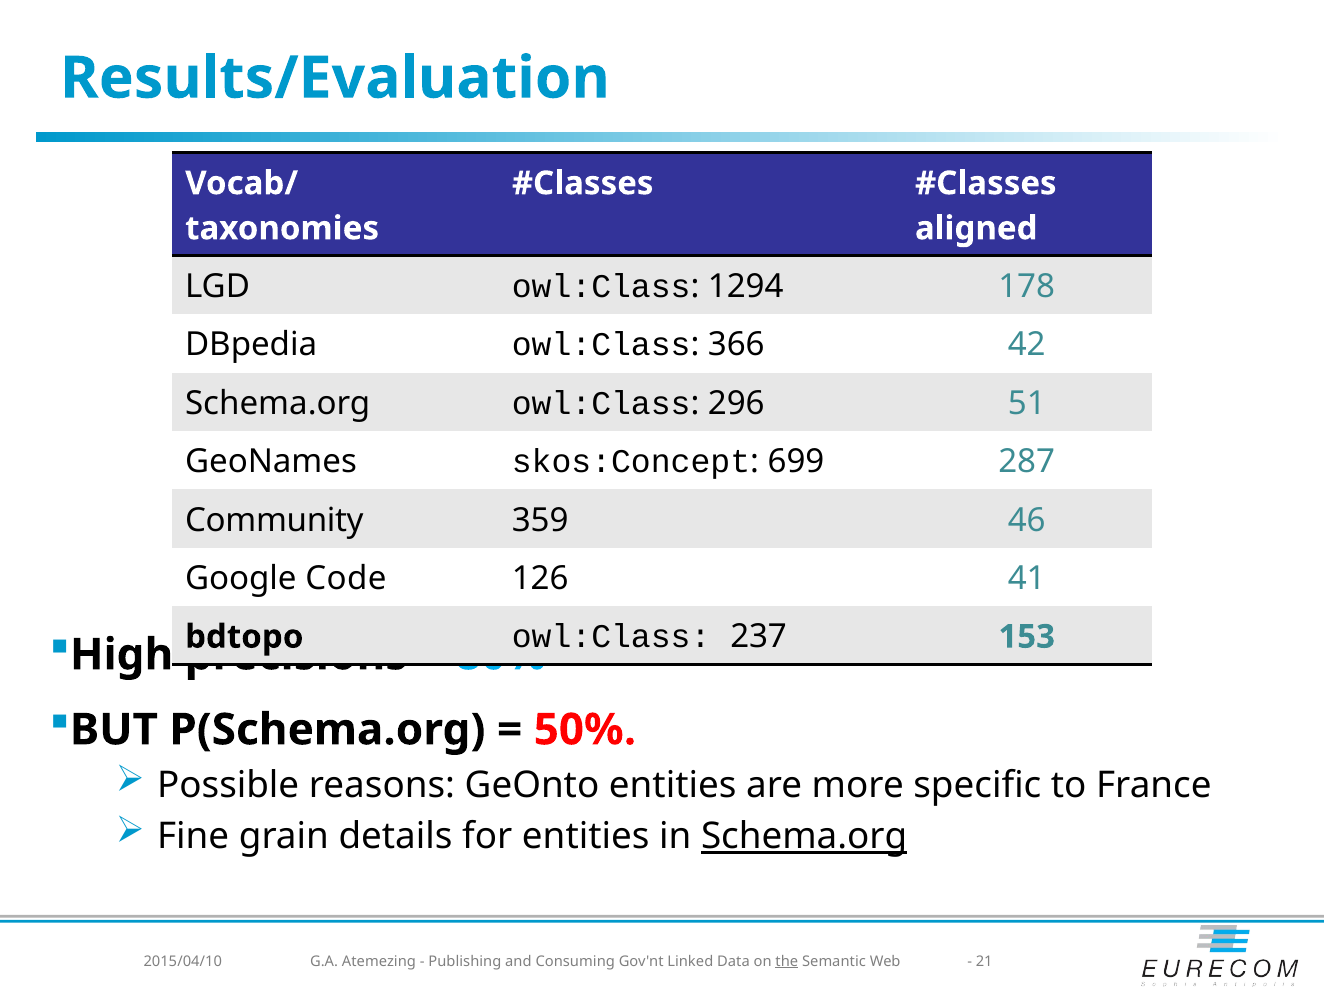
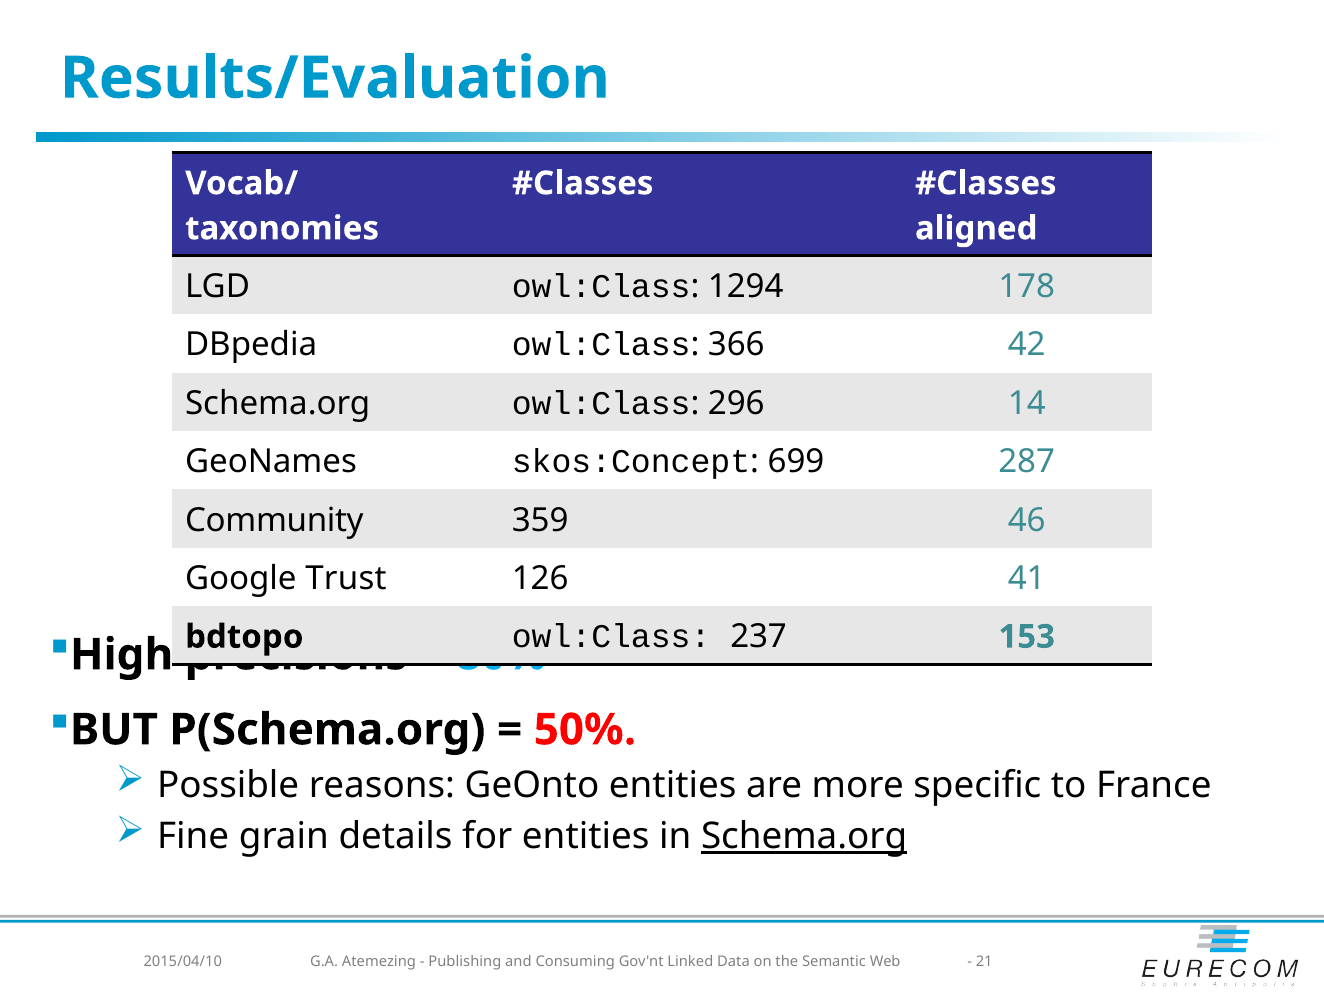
51: 51 -> 14
Code: Code -> Trust
the underline: present -> none
